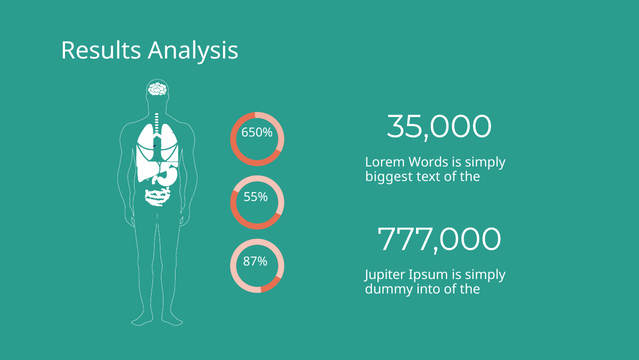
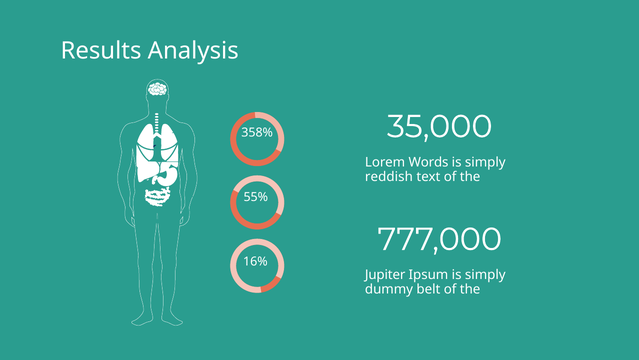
650%: 650% -> 358%
biggest: biggest -> reddish
87%: 87% -> 16%
into: into -> belt
